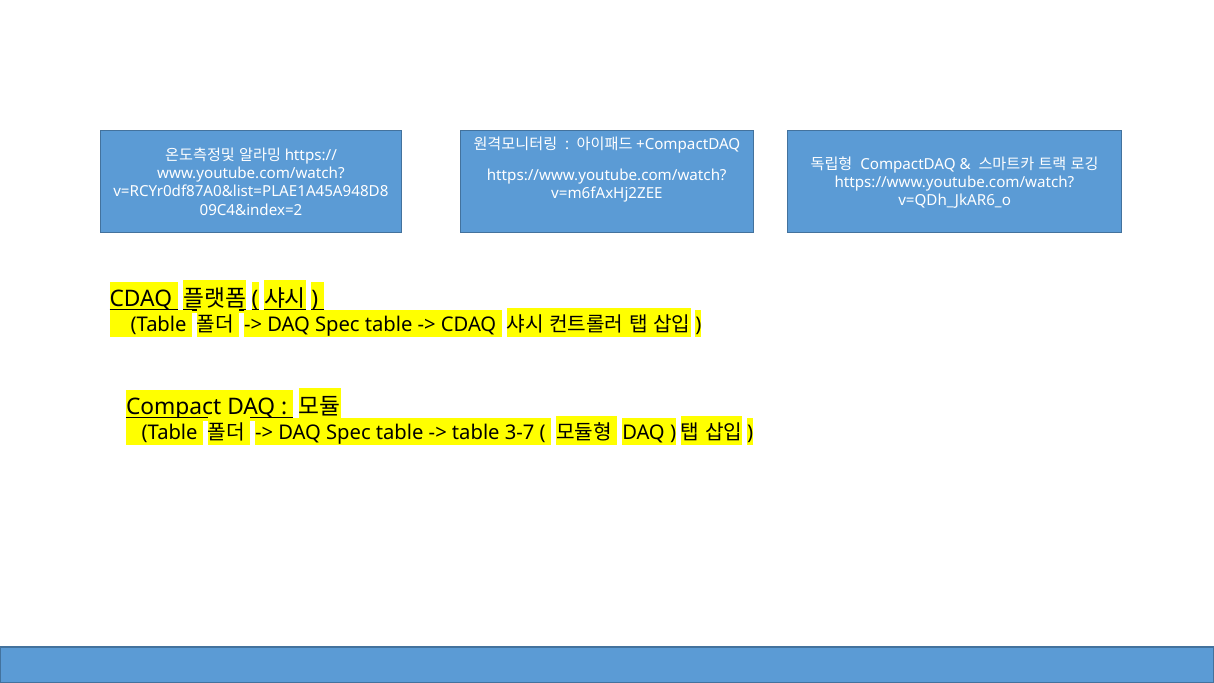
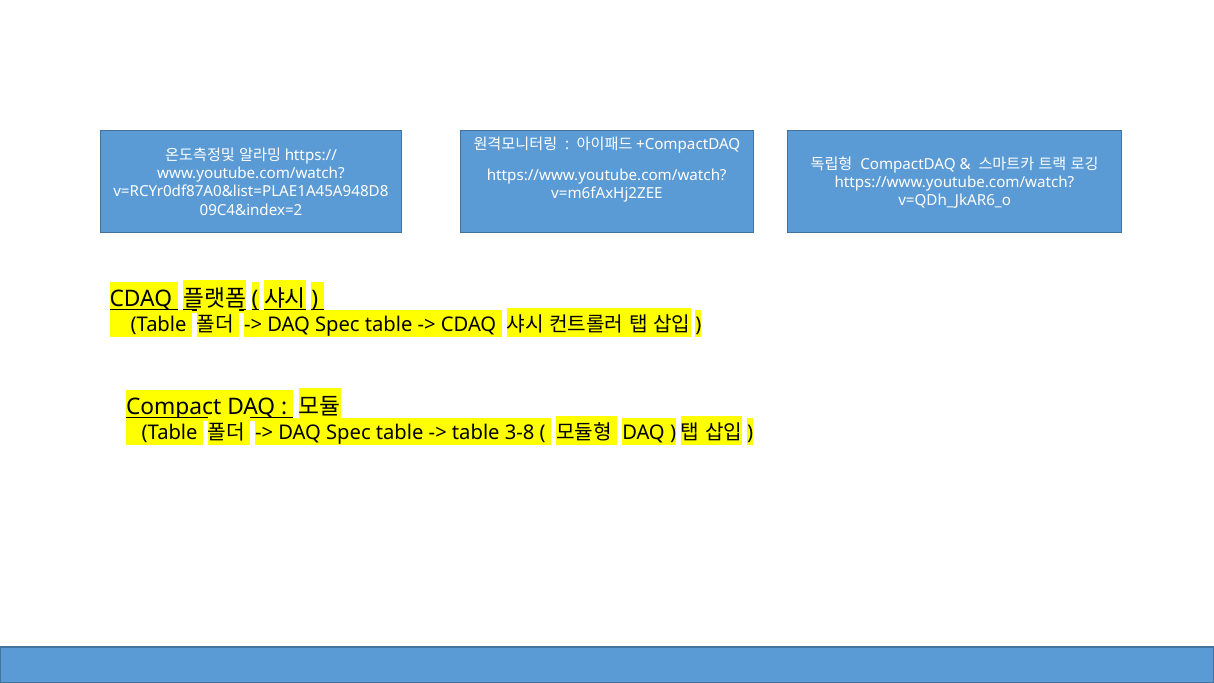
3-7: 3-7 -> 3-8
